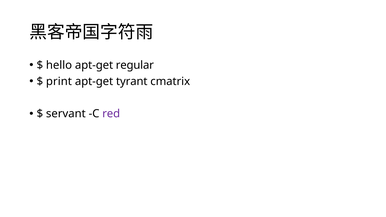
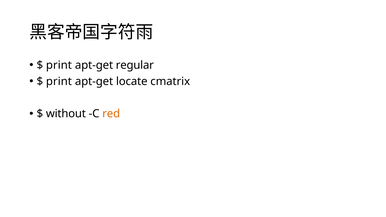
hello at (59, 65): hello -> print
tyrant: tyrant -> locate
servant: servant -> without
red colour: purple -> orange
